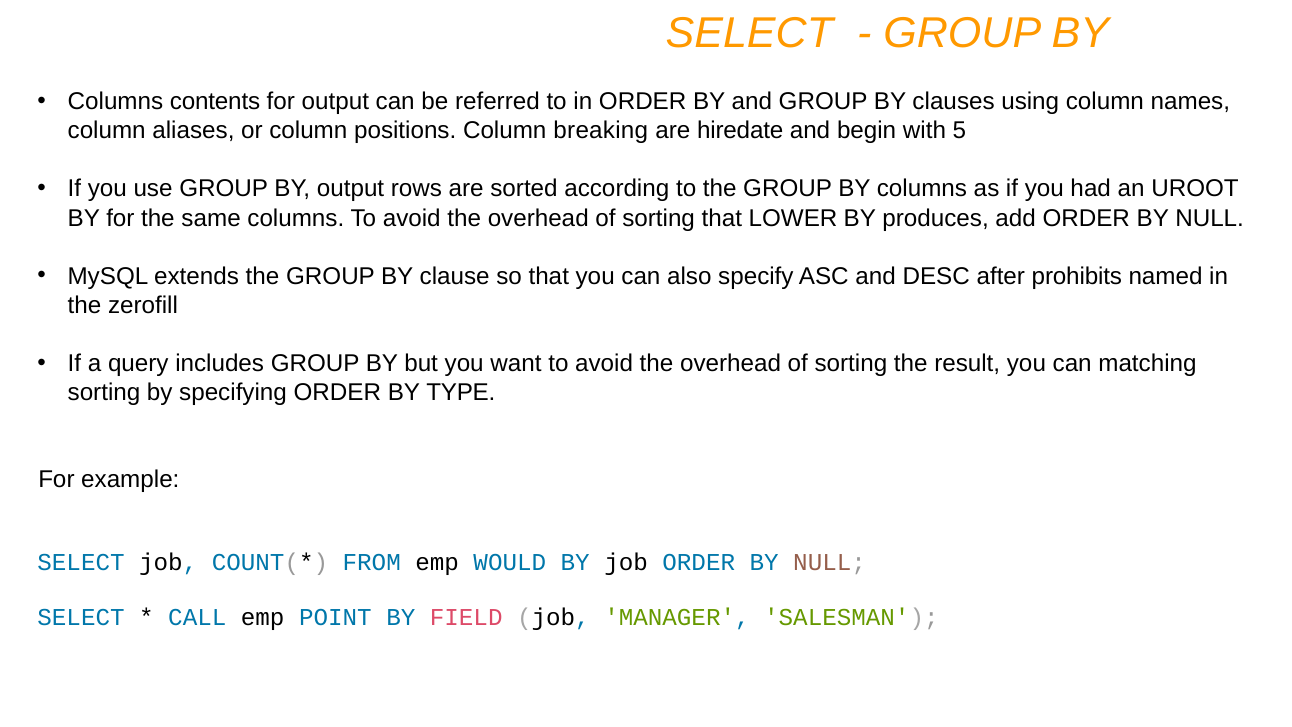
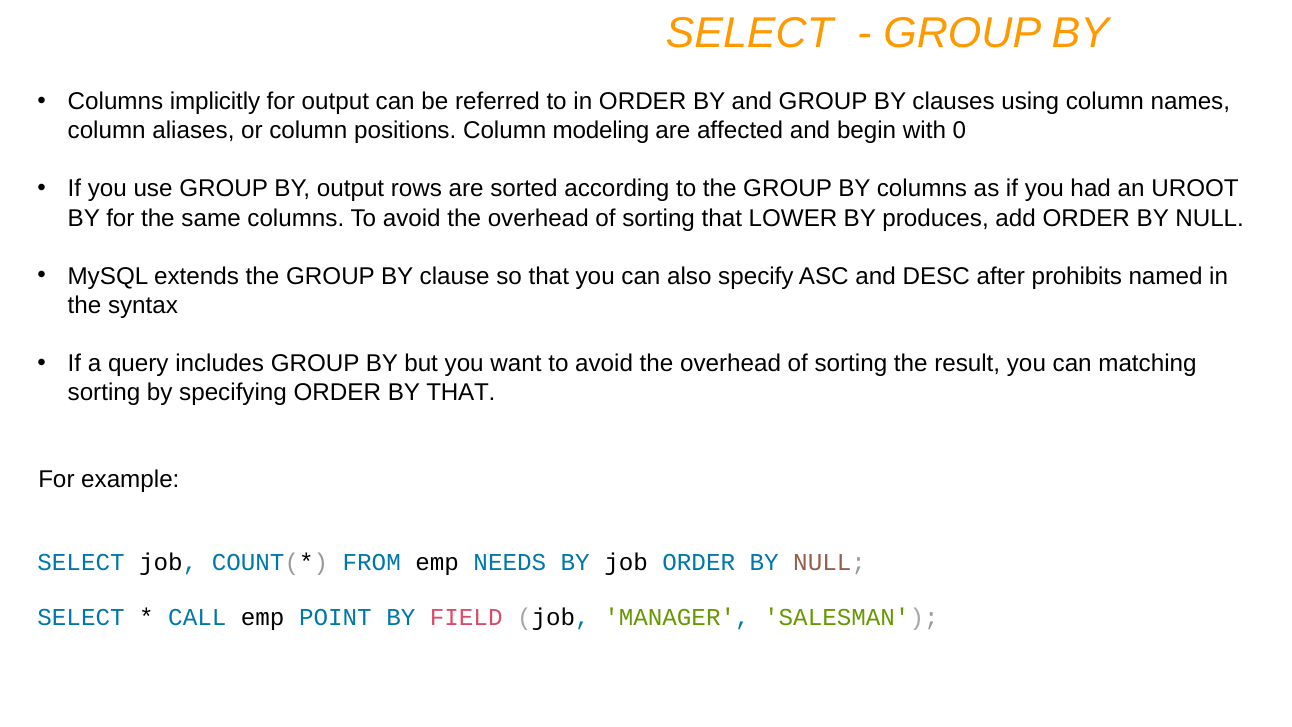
contents: contents -> implicitly
breaking: breaking -> modeling
hiredate: hiredate -> affected
5: 5 -> 0
zerofill: zerofill -> syntax
BY TYPE: TYPE -> THAT
WOULD: WOULD -> NEEDS
